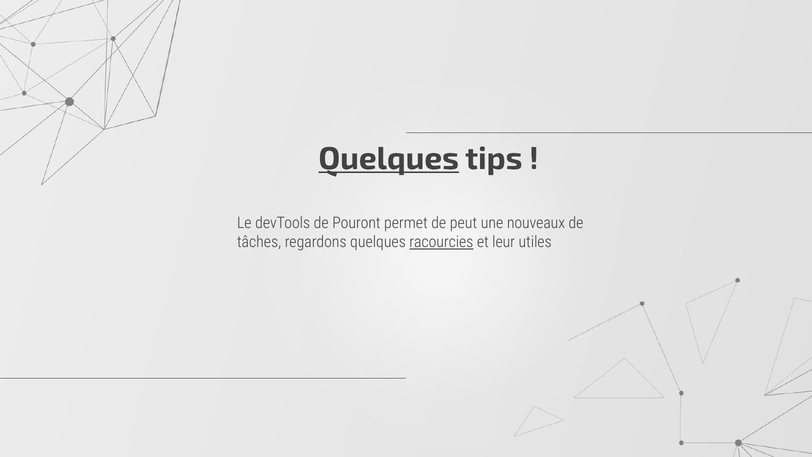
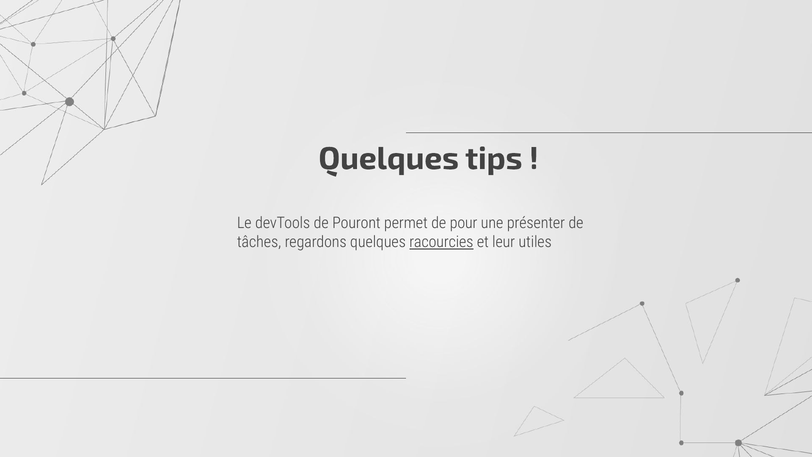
Quelques at (389, 159) underline: present -> none
peut: peut -> pour
nouveaux: nouveaux -> présenter
